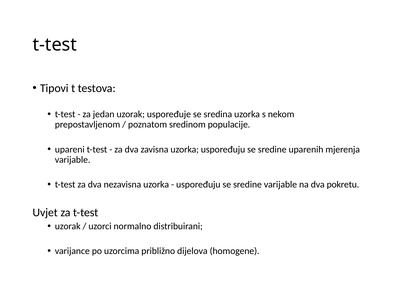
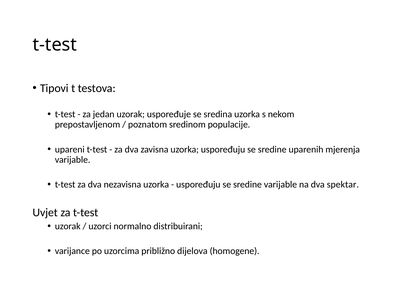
pokretu: pokretu -> spektar
